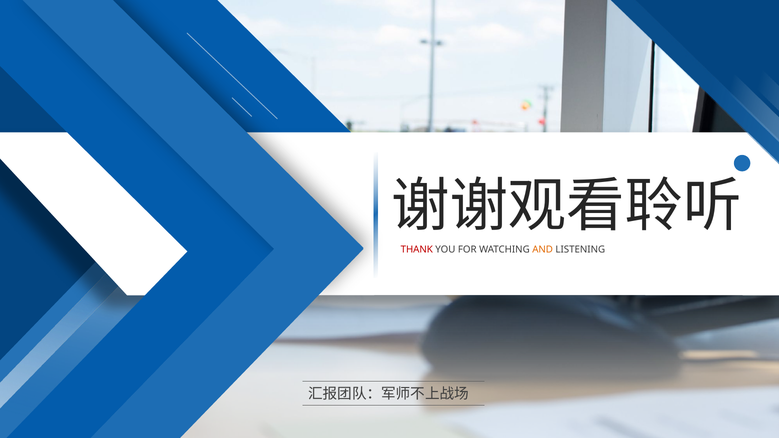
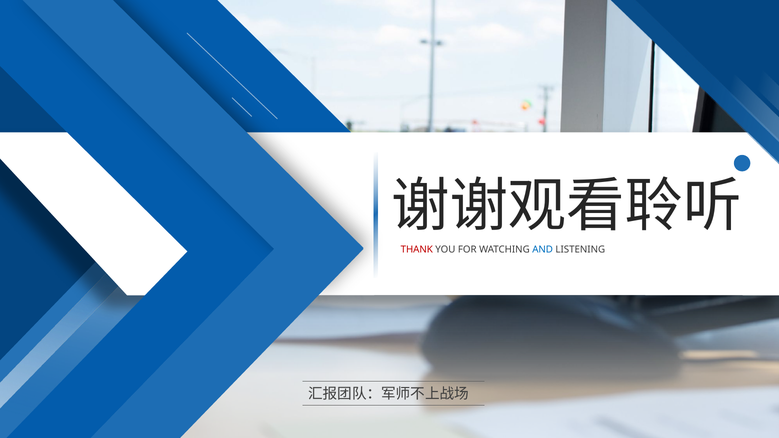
AND colour: orange -> blue
